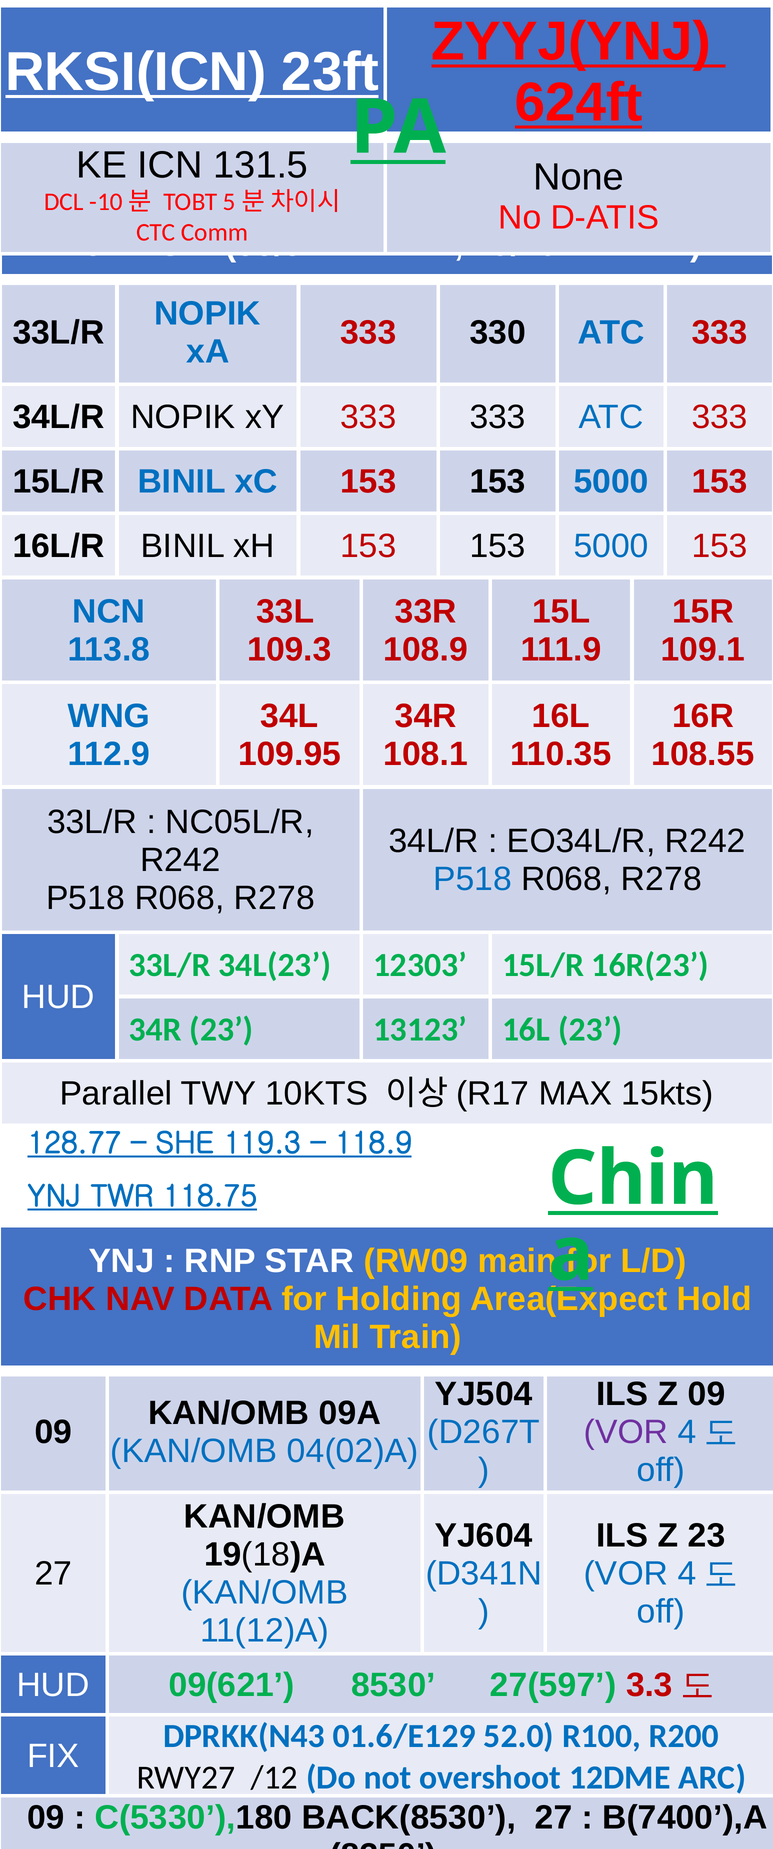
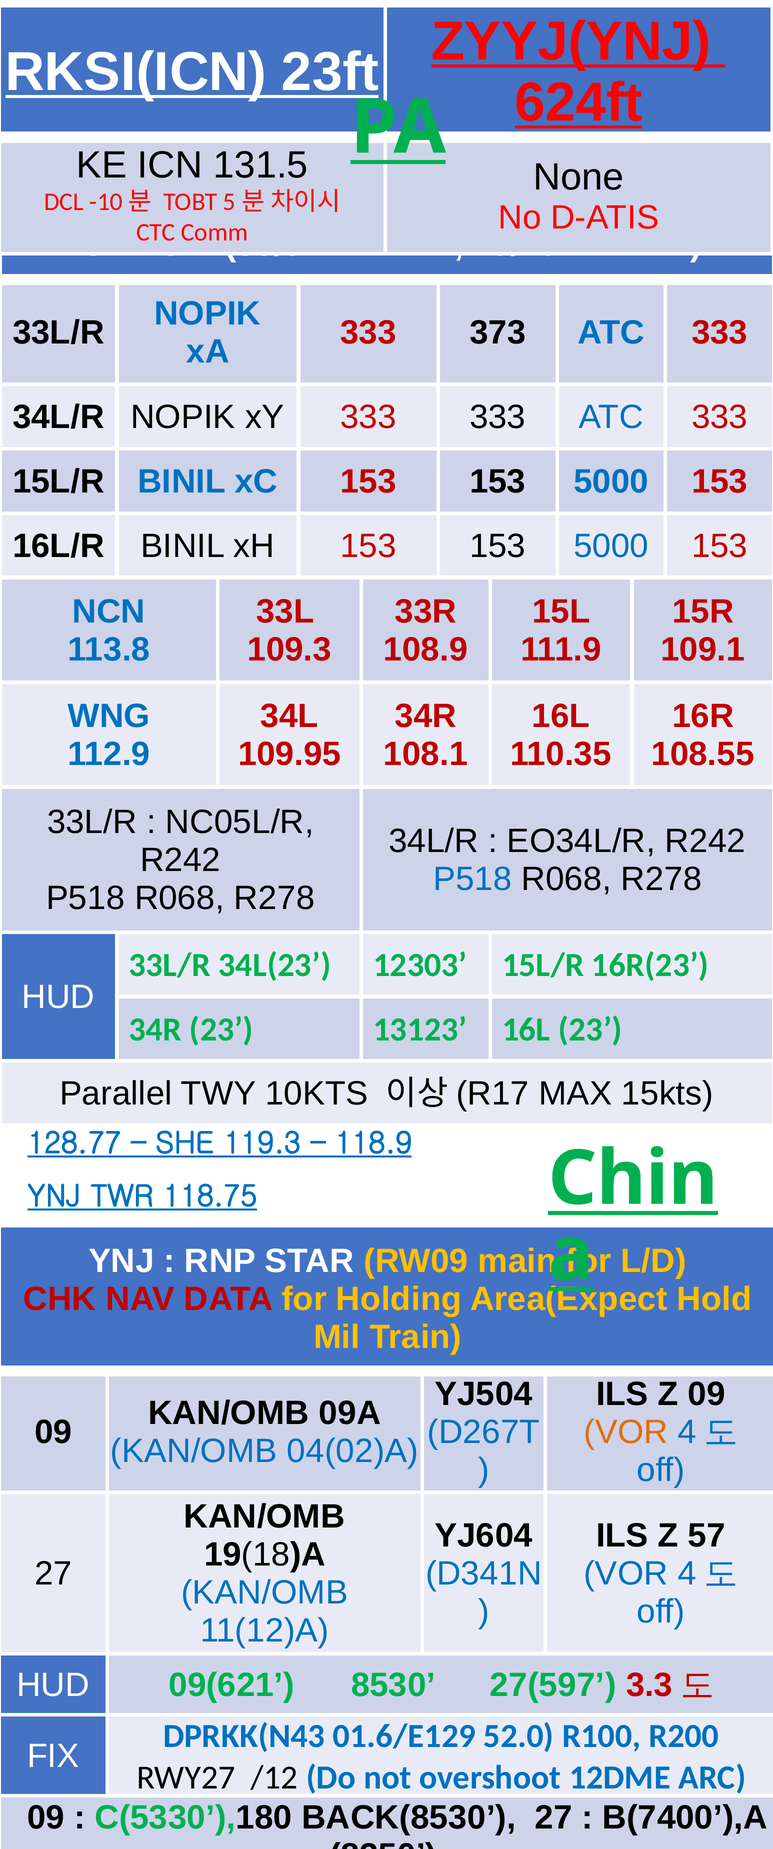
330: 330 -> 373
VOR at (626, 1433) colour: purple -> orange
Z 23: 23 -> 57
